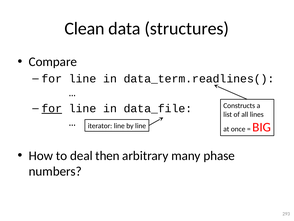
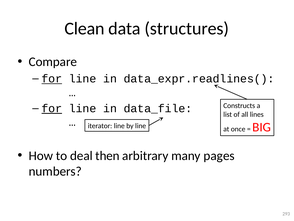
for at (52, 79) underline: none -> present
data_term.readlines(: data_term.readlines( -> data_expr.readlines(
phase: phase -> pages
